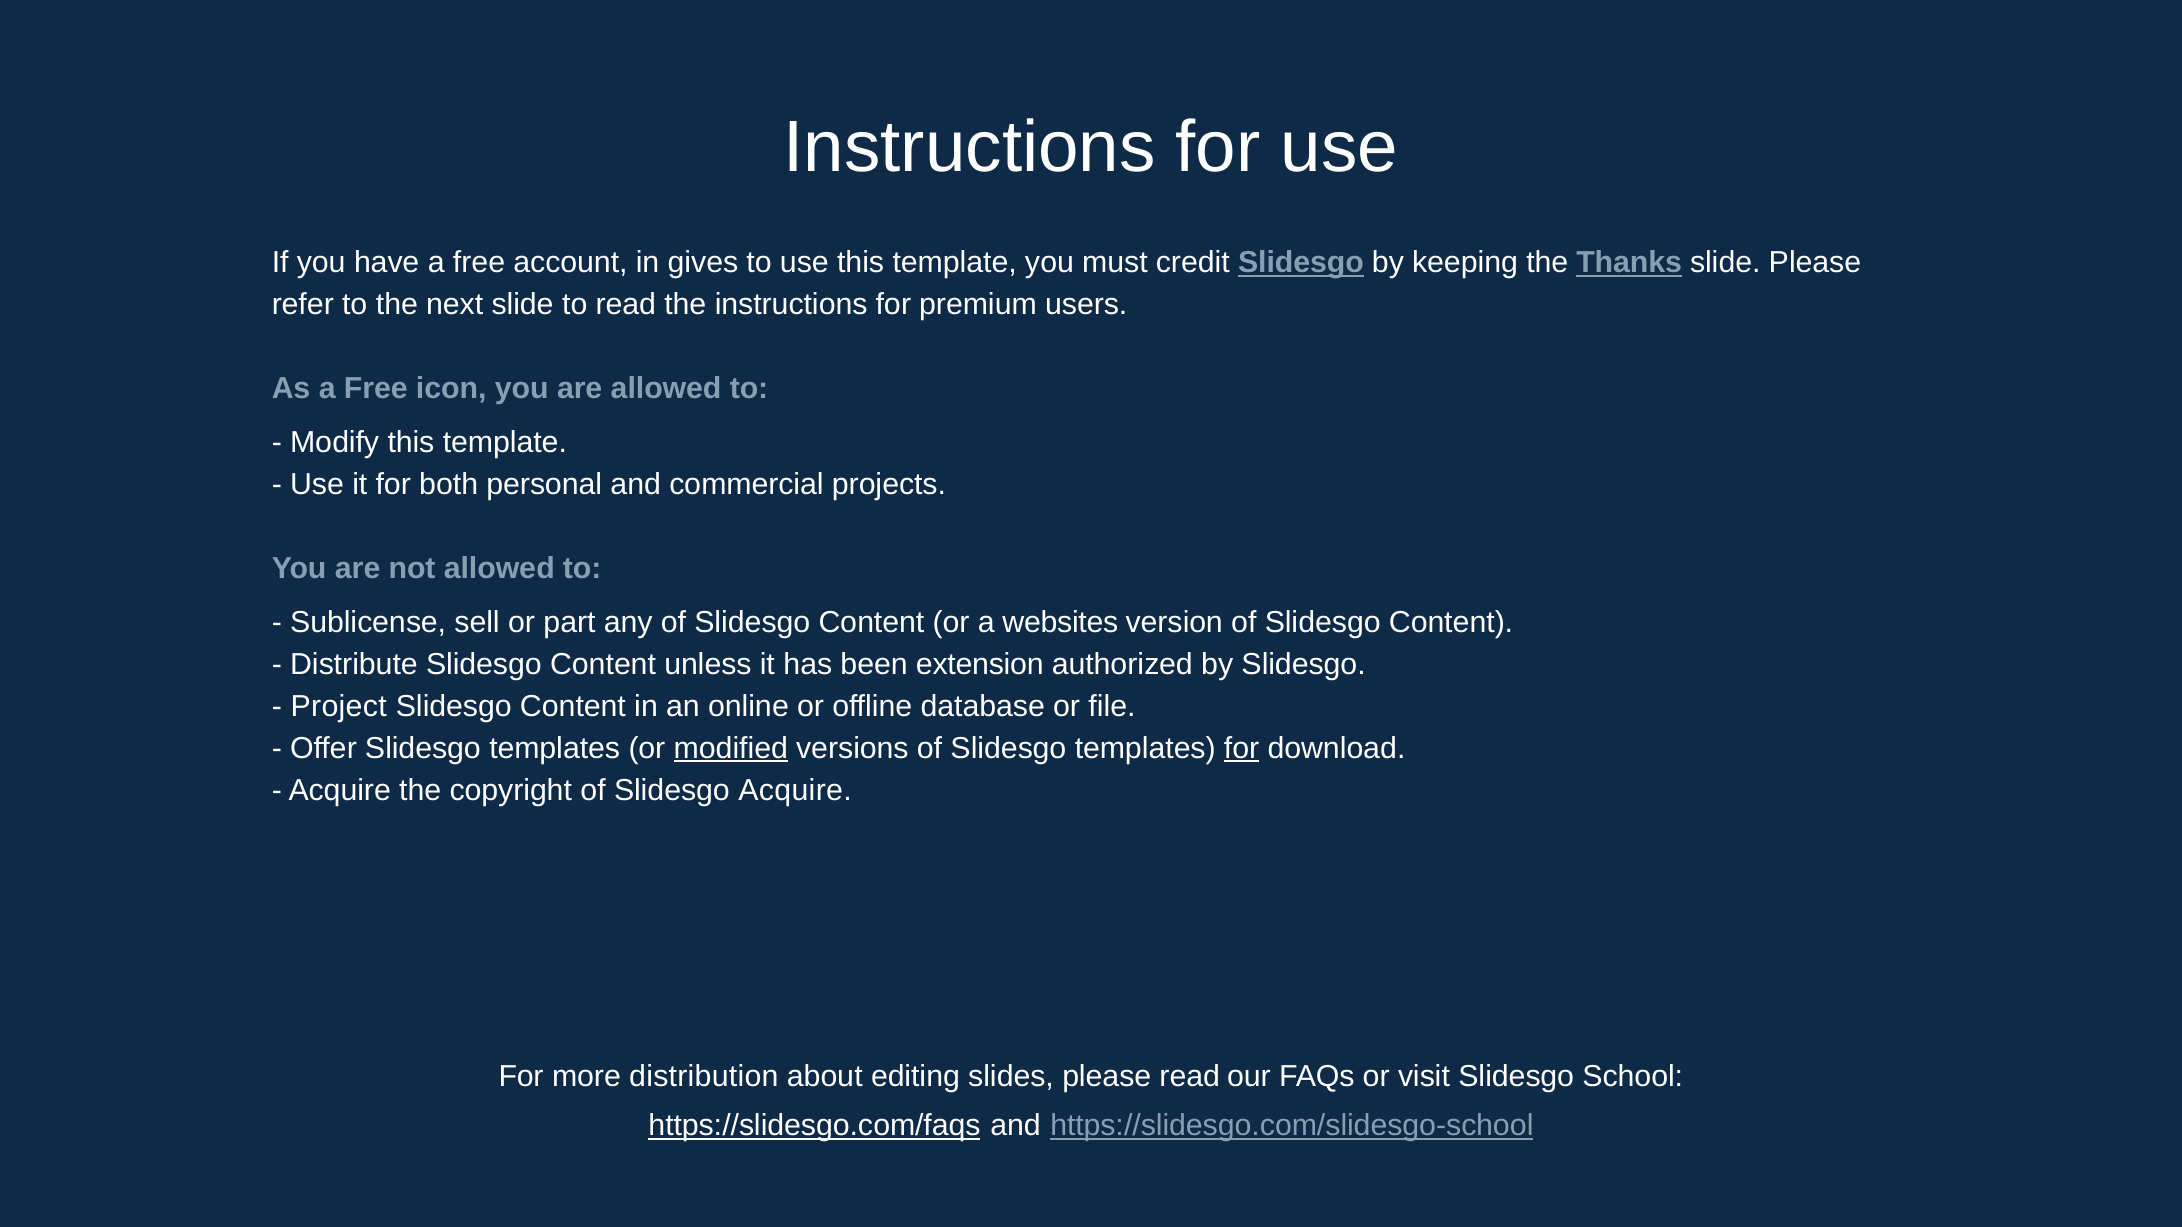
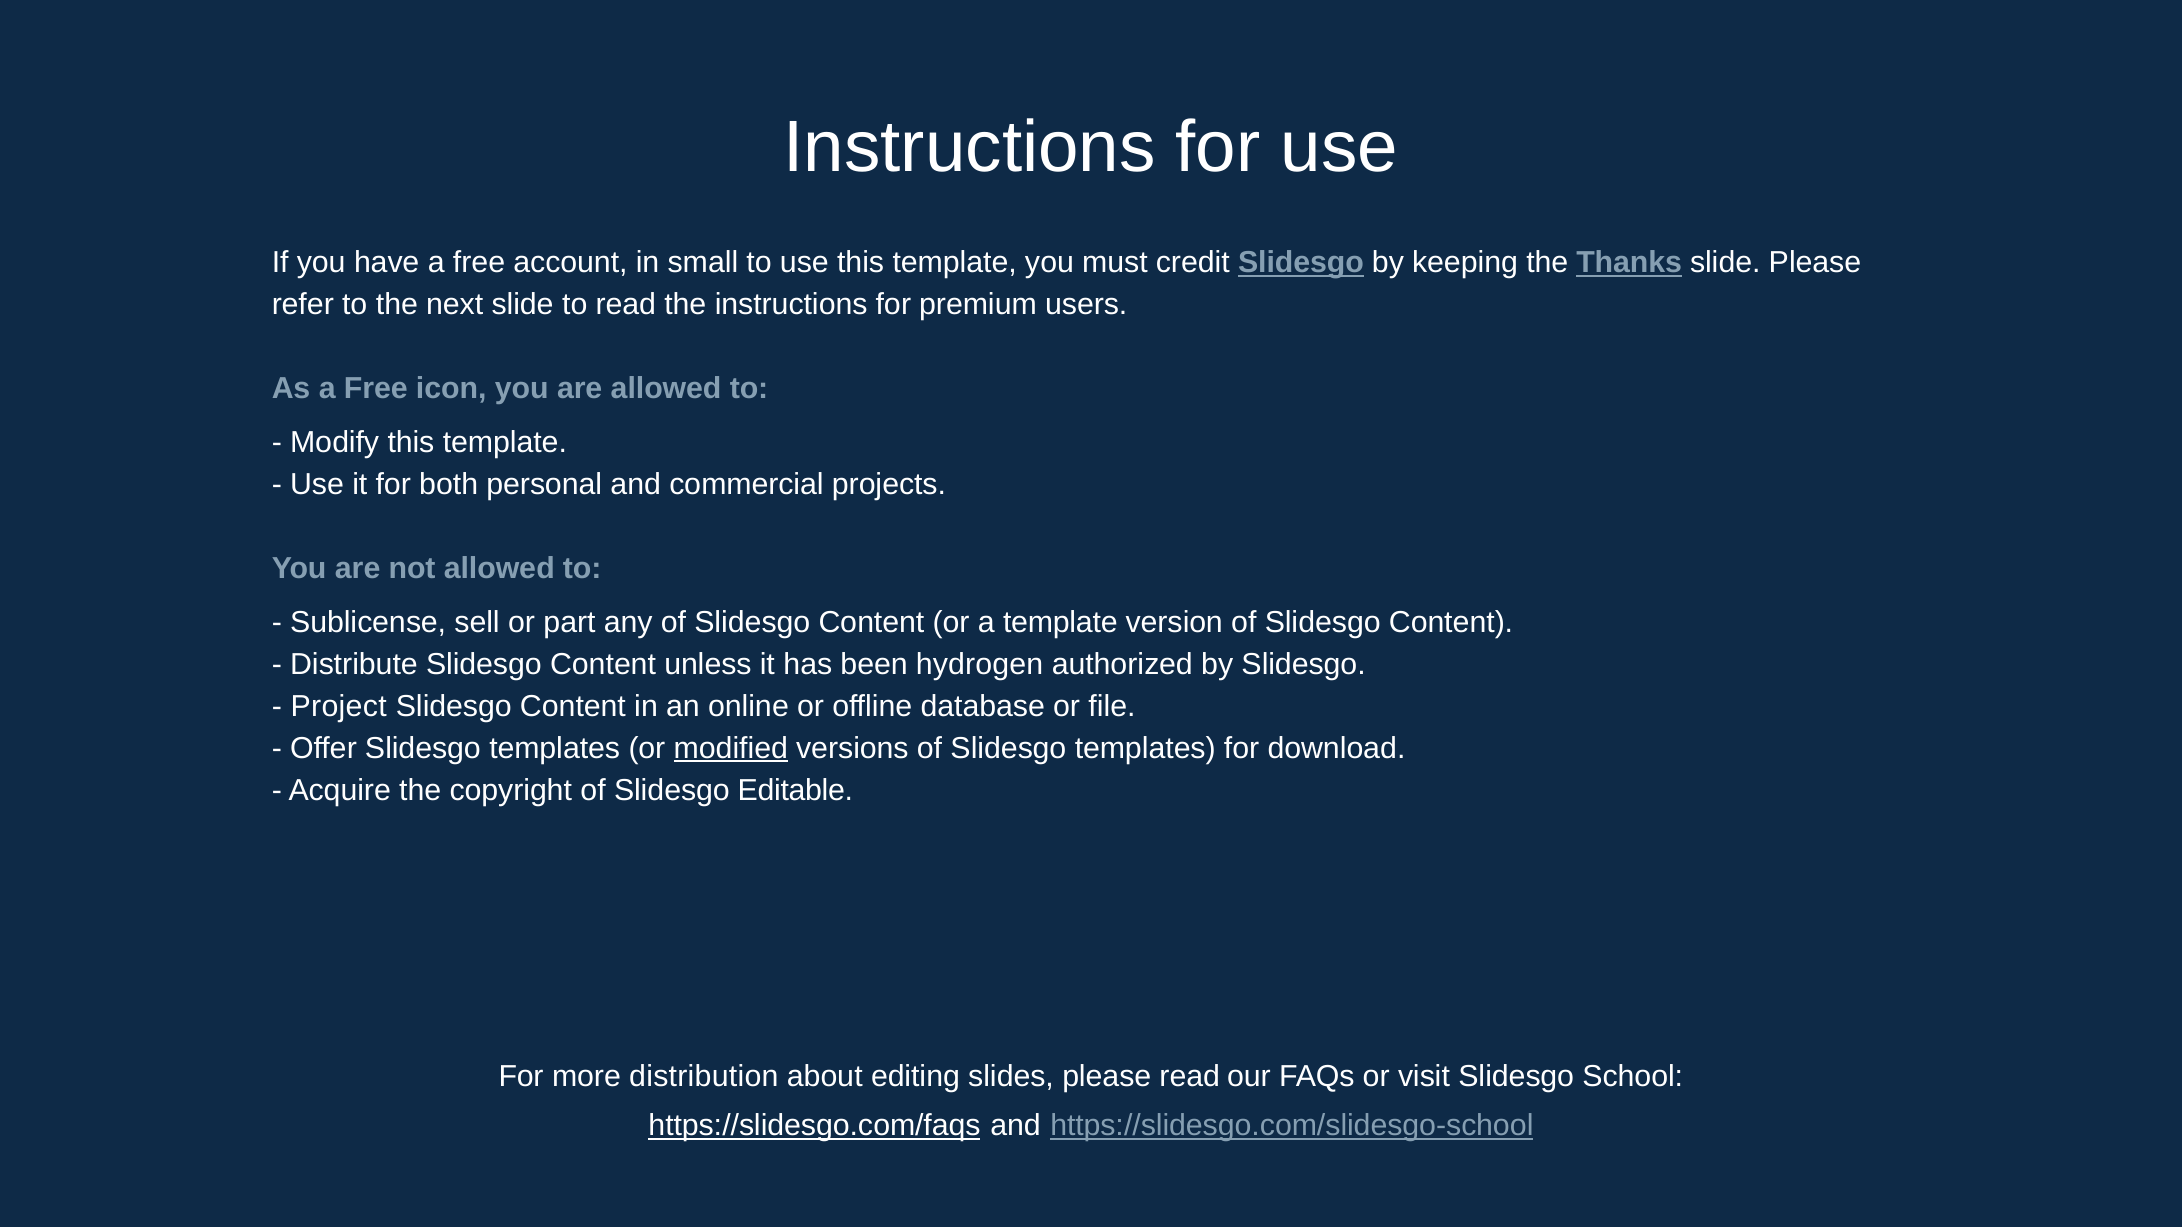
gives: gives -> small
a websites: websites -> template
extension: extension -> hydrogen
for at (1242, 749) underline: present -> none
Slidesgo Acquire: Acquire -> Editable
